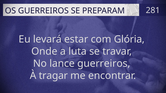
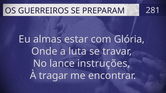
levará: levará -> almas
lance guerreiros: guerreiros -> instruções
